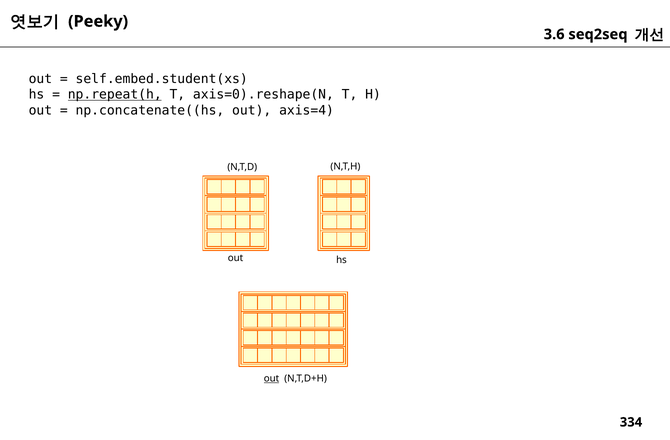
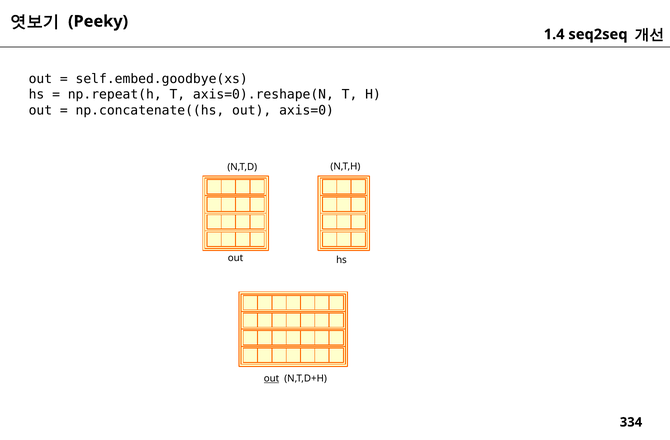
3.6: 3.6 -> 1.4
self.embed.student(xs: self.embed.student(xs -> self.embed.goodbye(xs
np.repeat(h underline: present -> none
axis=4: axis=4 -> axis=0
